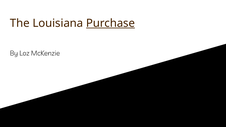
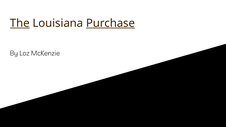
The underline: none -> present
